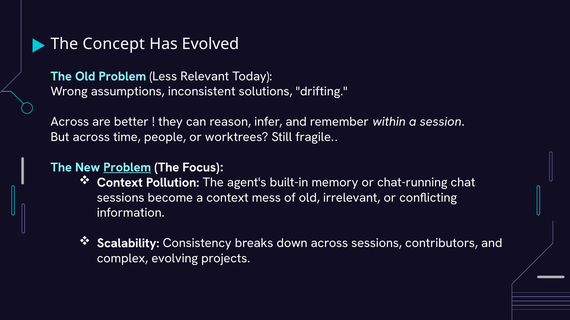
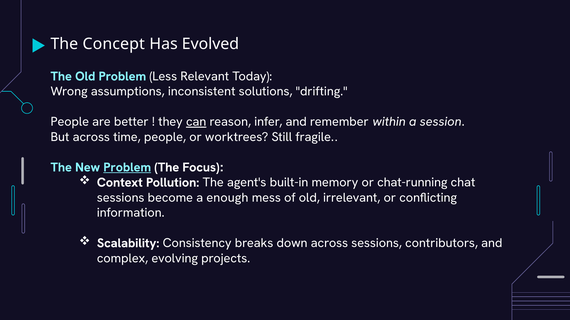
Across at (70, 122): Across -> People
can underline: none -> present
a context: context -> enough
